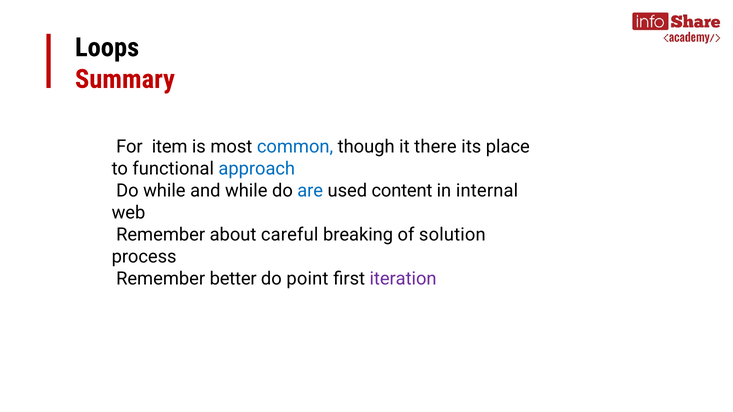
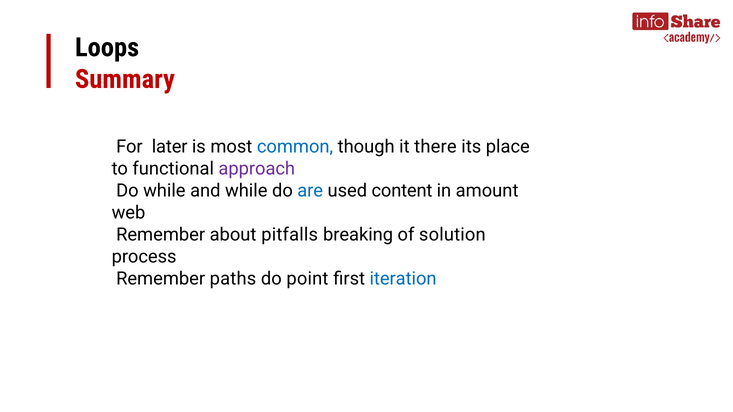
item: item -> later
approach colour: blue -> purple
internal: internal -> amount
careful: careful -> pitfalls
better: better -> paths
iteration colour: purple -> blue
